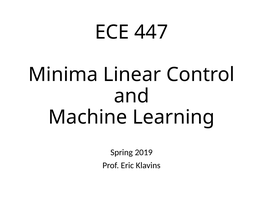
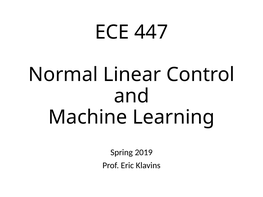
Minima: Minima -> Normal
